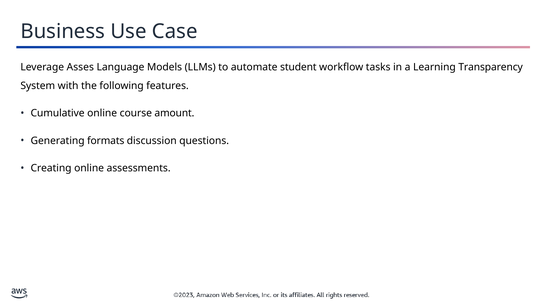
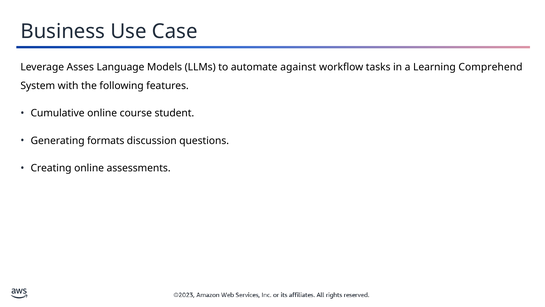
student: student -> against
Transparency: Transparency -> Comprehend
amount: amount -> student
